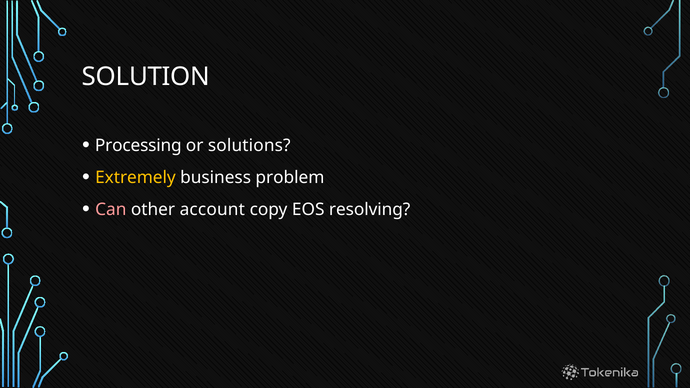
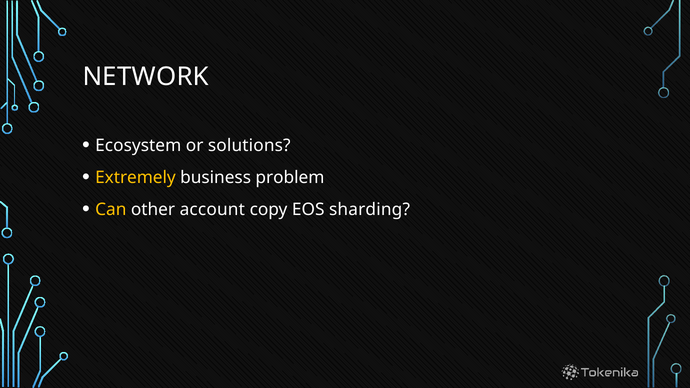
SOLUTION: SOLUTION -> NETWORK
Processing: Processing -> Ecosystem
Can colour: pink -> yellow
resolving: resolving -> sharding
